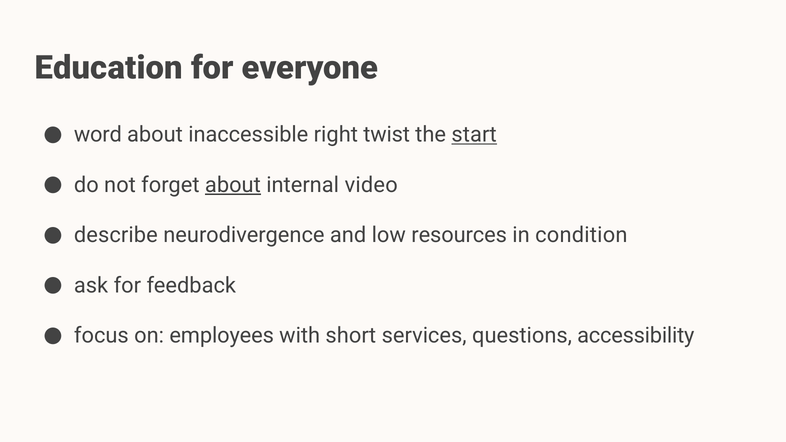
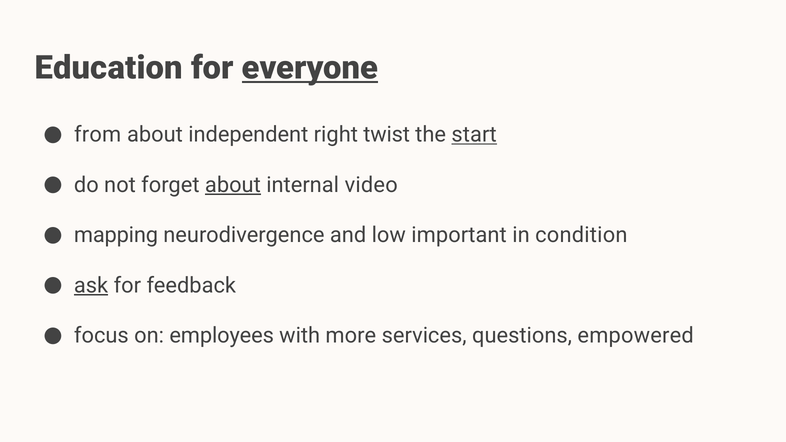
everyone underline: none -> present
word: word -> from
inaccessible: inaccessible -> independent
describe: describe -> mapping
resources: resources -> important
ask underline: none -> present
short: short -> more
accessibility: accessibility -> empowered
